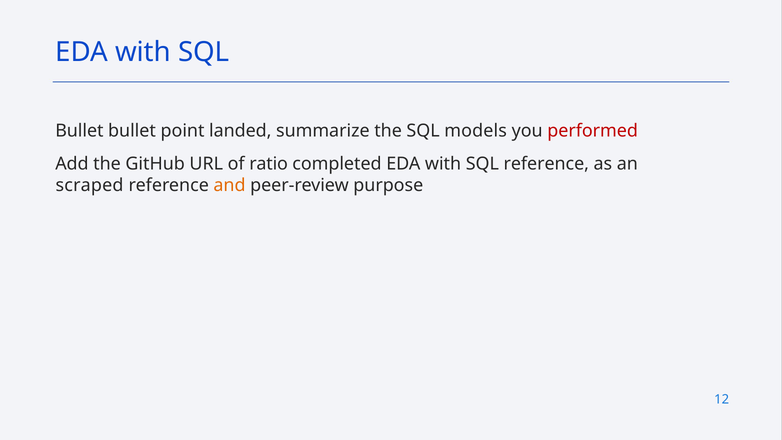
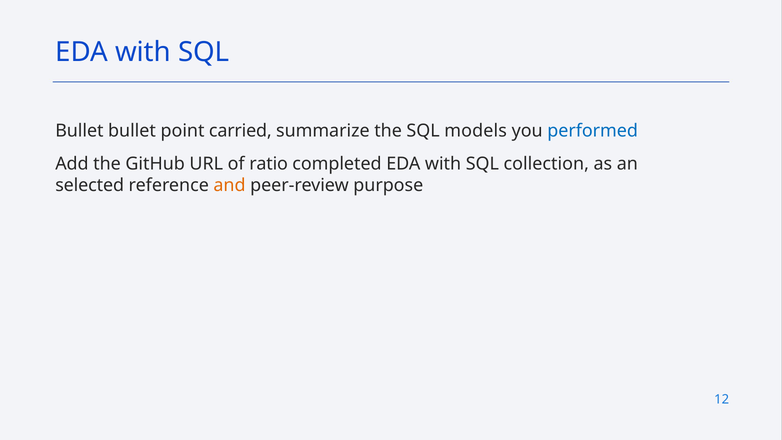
landed: landed -> carried
performed colour: red -> blue
SQL reference: reference -> collection
scraped: scraped -> selected
